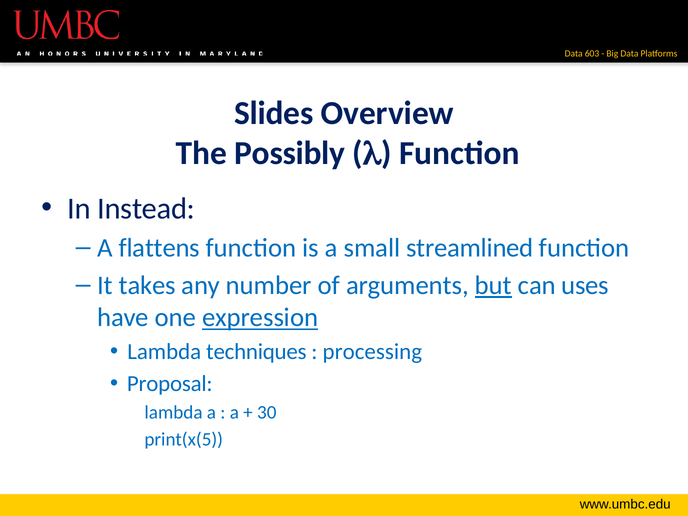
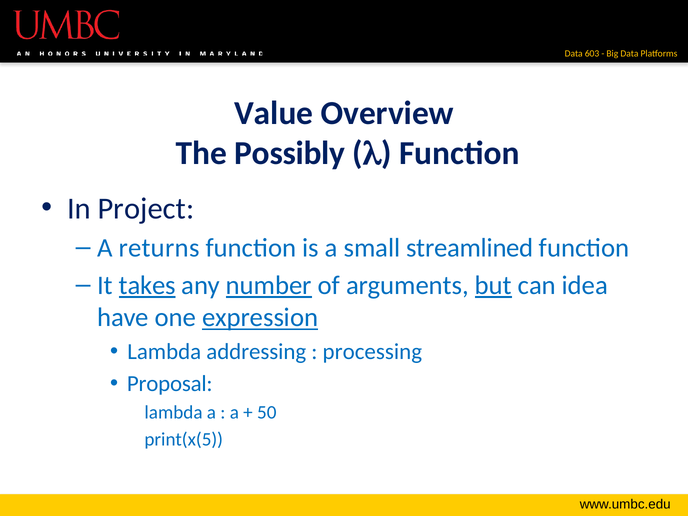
Slides: Slides -> Value
Instead: Instead -> Project
flattens: flattens -> returns
takes underline: none -> present
number underline: none -> present
uses: uses -> idea
techniques: techniques -> addressing
30: 30 -> 50
